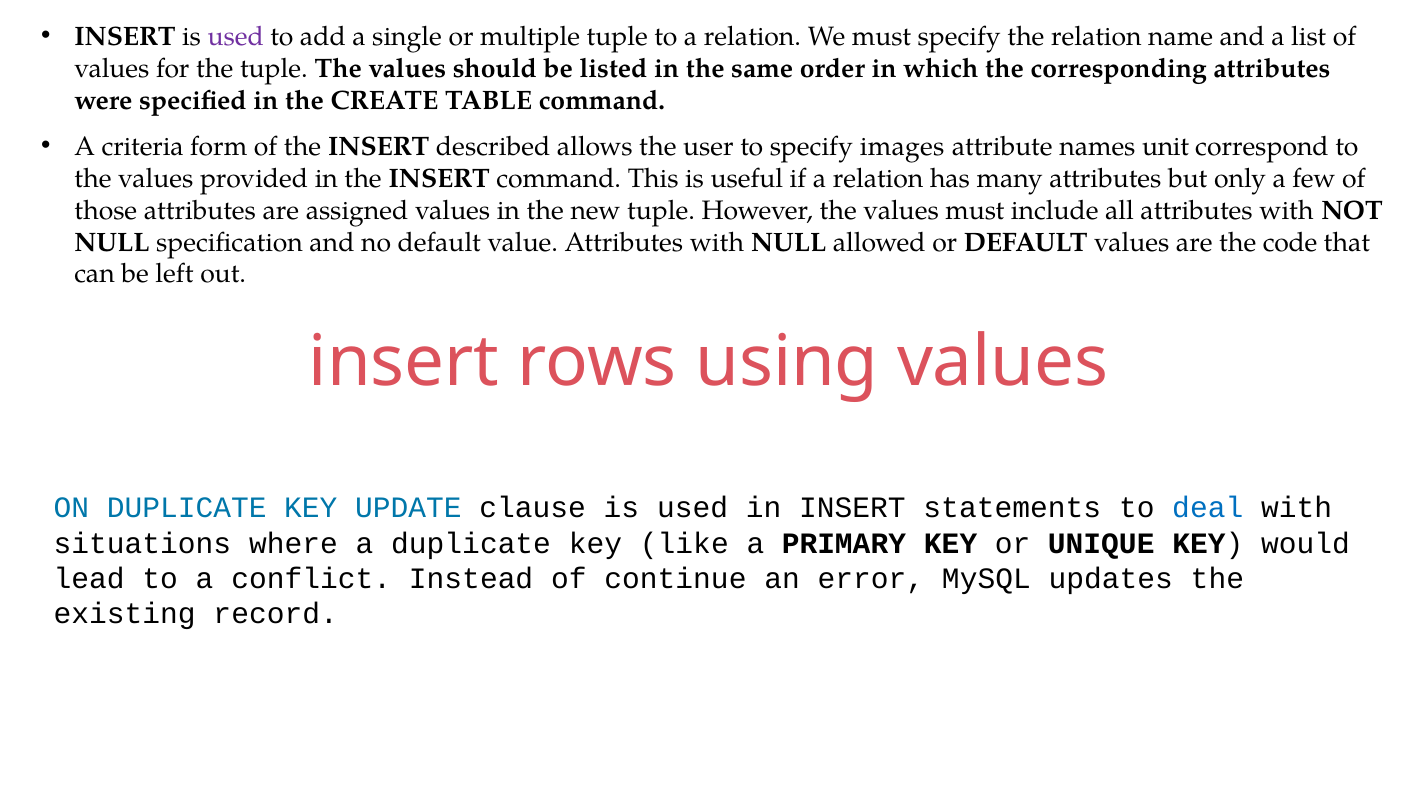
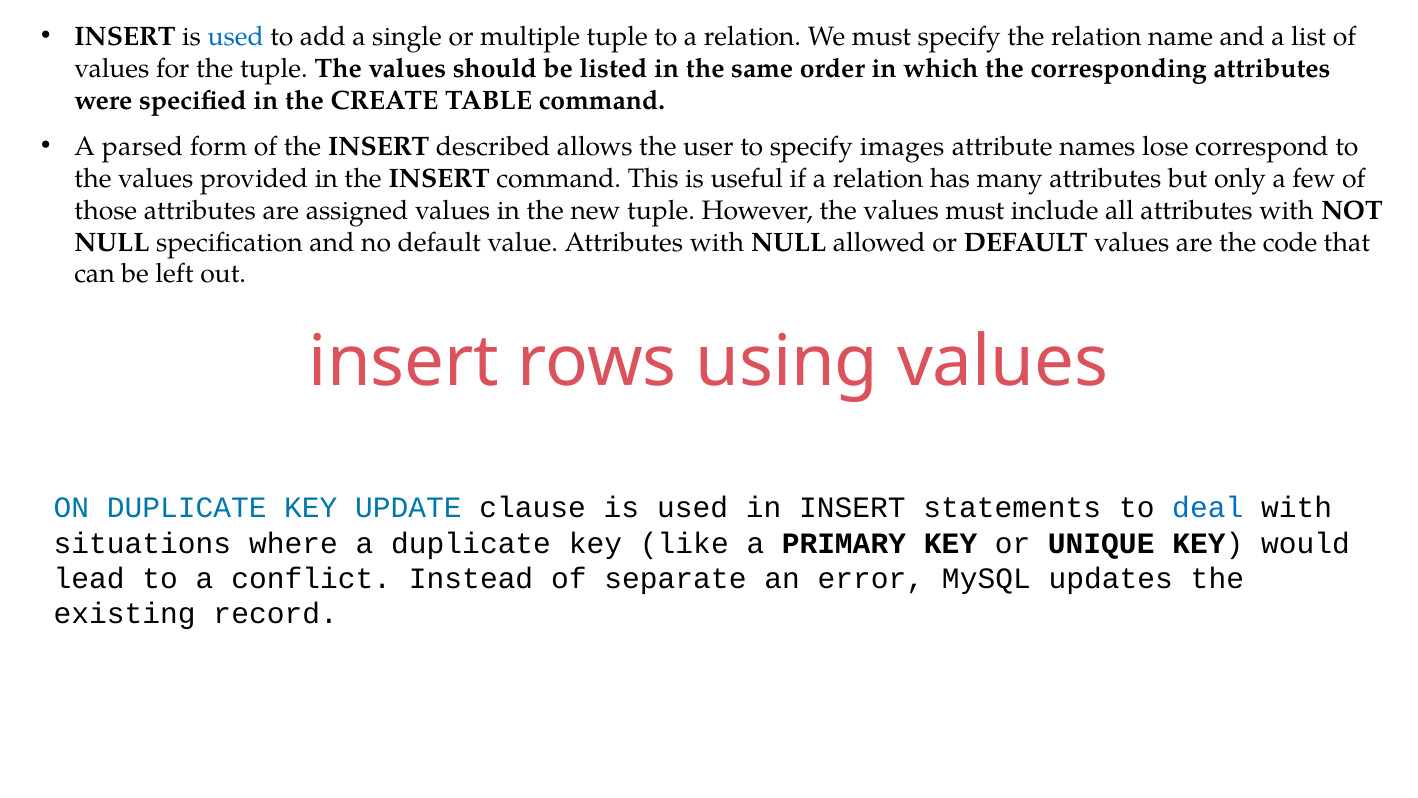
used at (236, 37) colour: purple -> blue
criteria: criteria -> parsed
unit: unit -> lose
continue: continue -> separate
